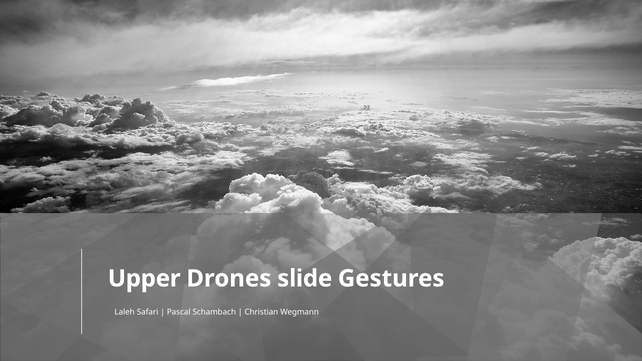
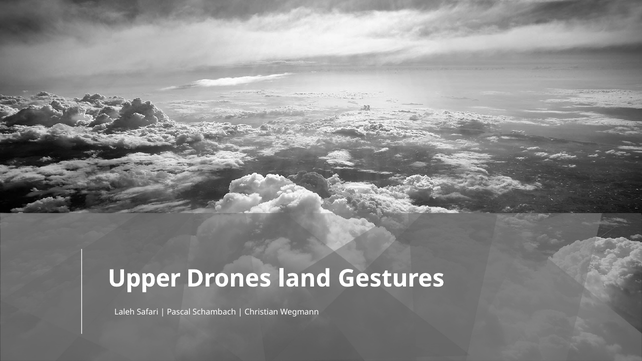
slide: slide -> land
